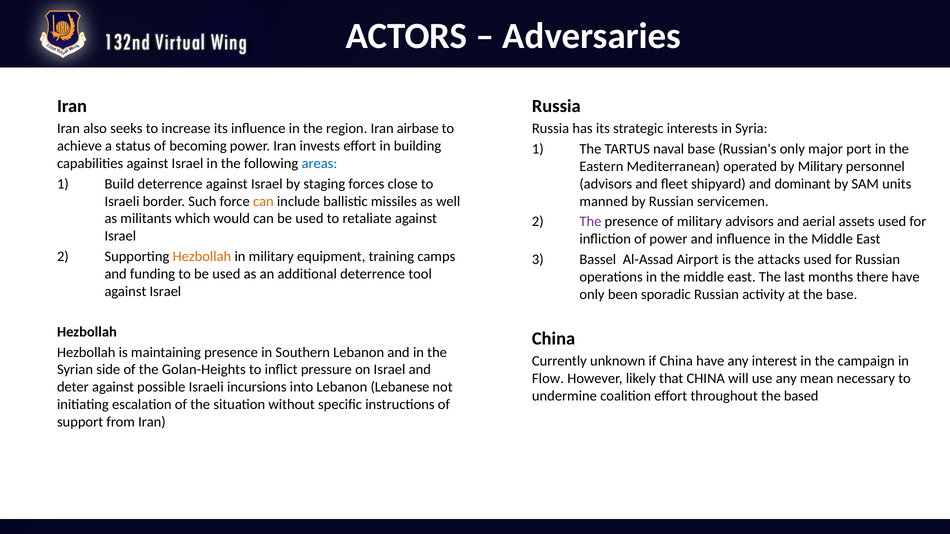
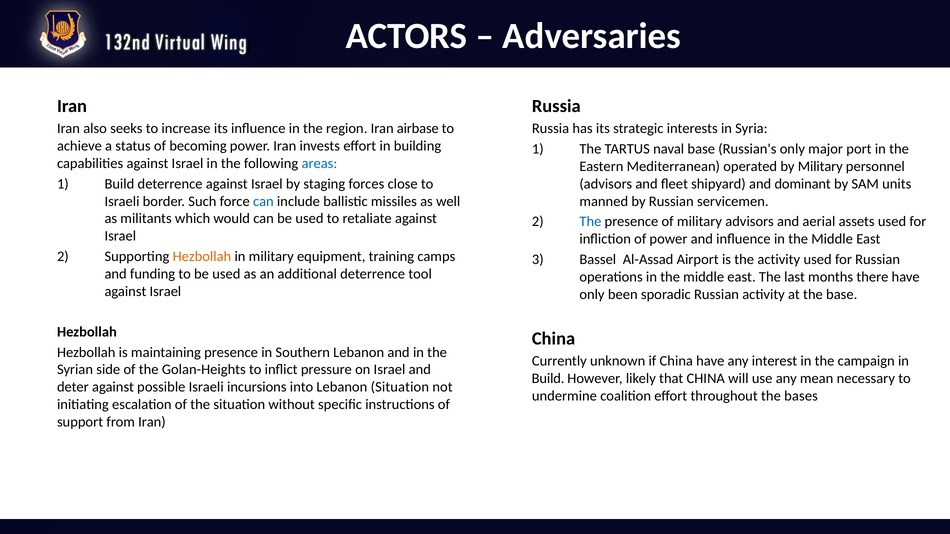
can at (263, 201) colour: orange -> blue
The at (590, 222) colour: purple -> blue
the attacks: attacks -> activity
Flow at (548, 379): Flow -> Build
Lebanon Lebanese: Lebanese -> Situation
based: based -> bases
